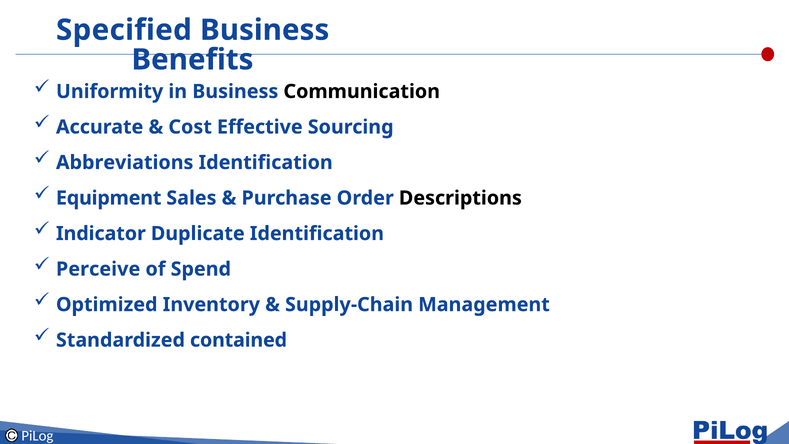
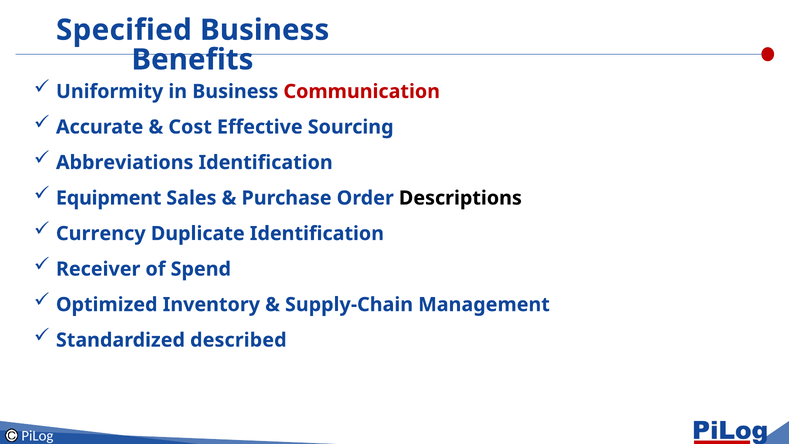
Communication colour: black -> red
Indicator: Indicator -> Currency
Perceive: Perceive -> Receiver
contained: contained -> described
